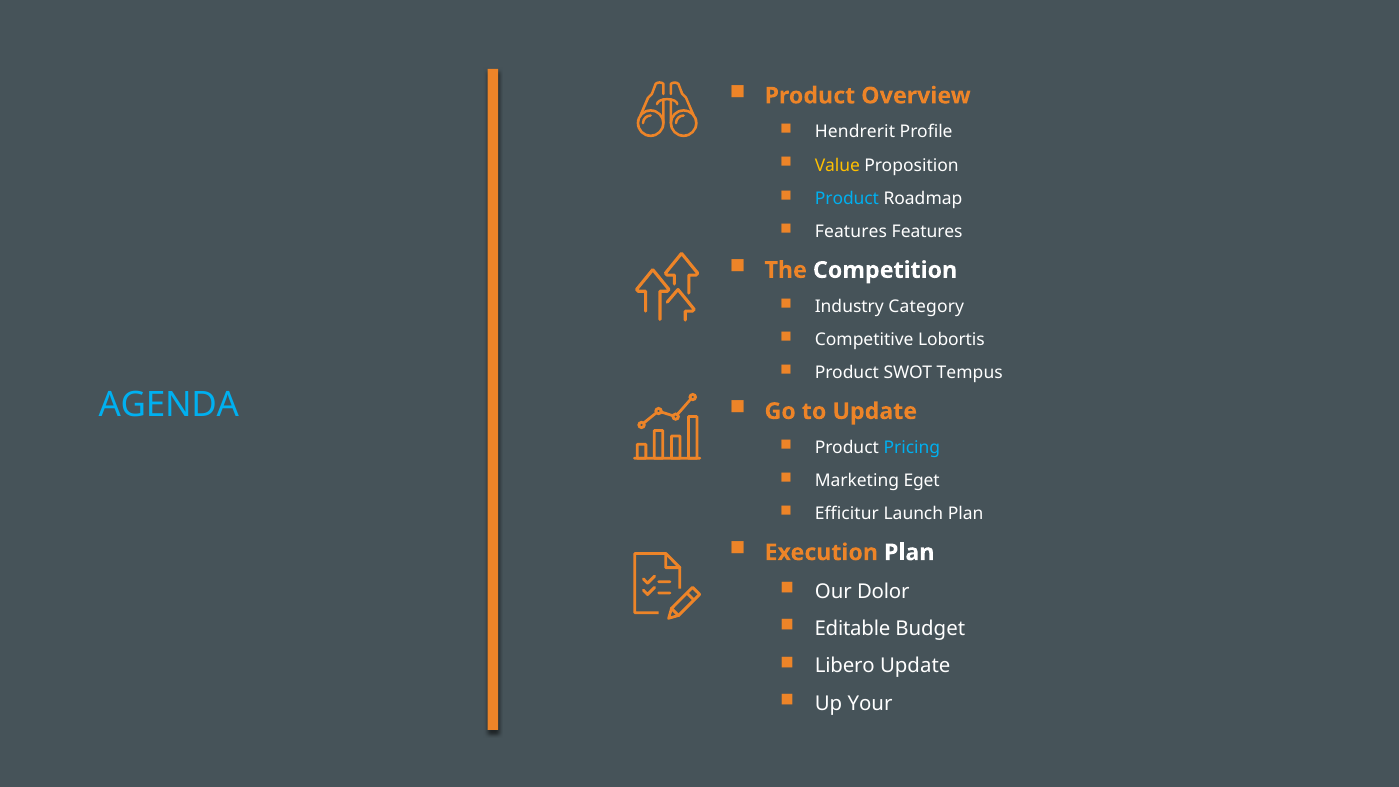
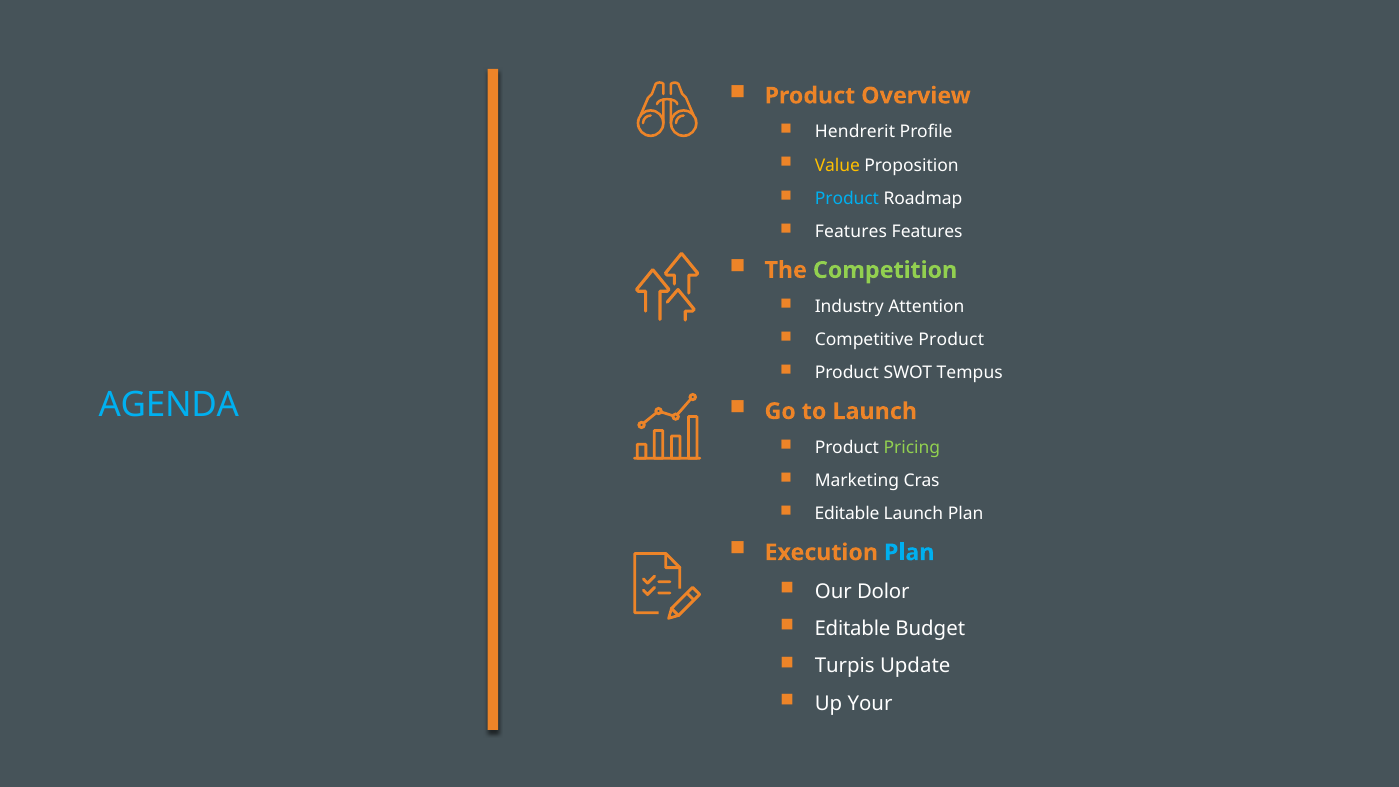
Competition colour: white -> light green
Category: Category -> Attention
Competitive Lobortis: Lobortis -> Product
to Update: Update -> Launch
Pricing colour: light blue -> light green
Eget: Eget -> Cras
Efficitur at (847, 514): Efficitur -> Editable
Plan at (909, 552) colour: white -> light blue
Libero: Libero -> Turpis
